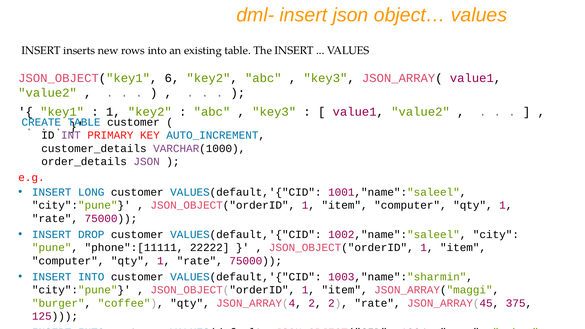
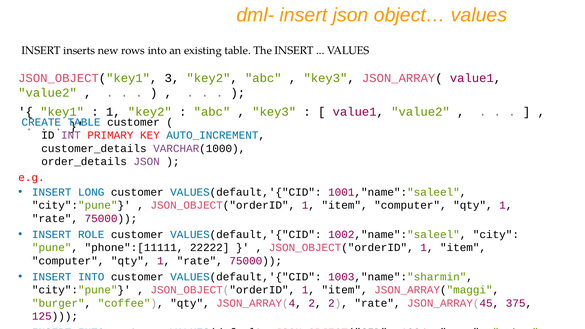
6: 6 -> 3
DROP: DROP -> ROLE
